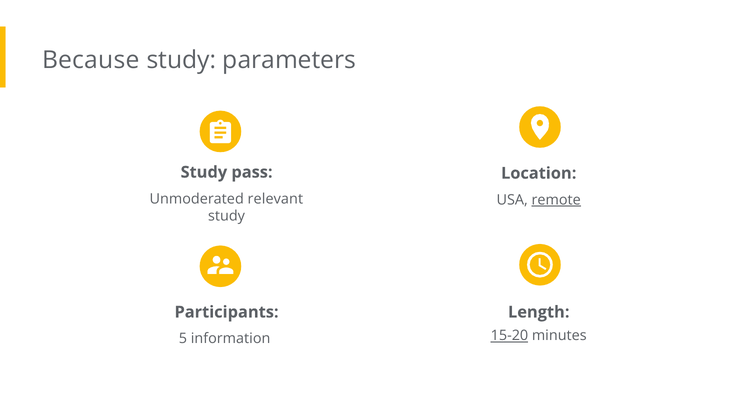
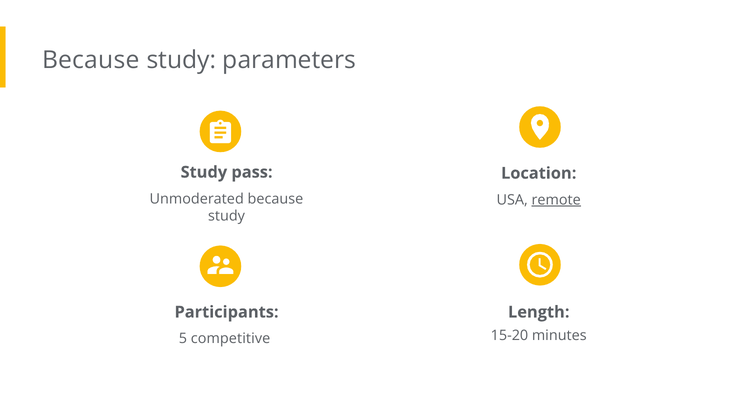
Unmoderated relevant: relevant -> because
15-20 underline: present -> none
information: information -> competitive
